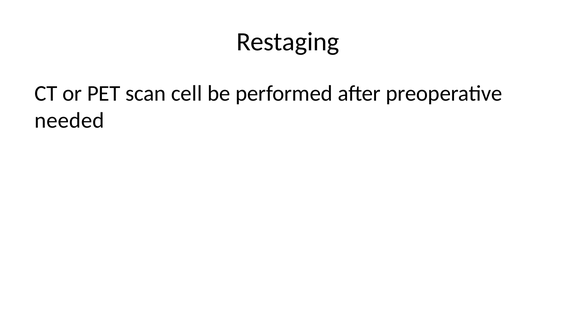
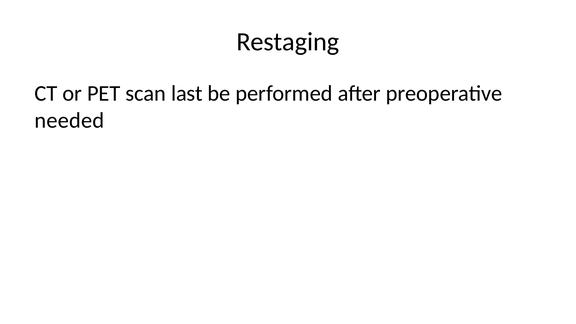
cell: cell -> last
